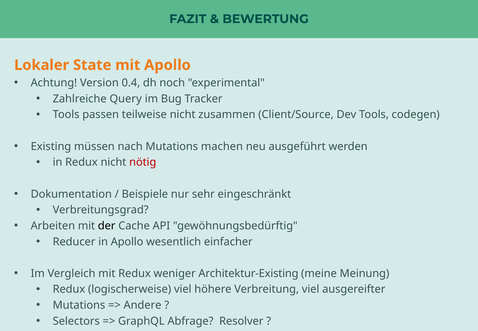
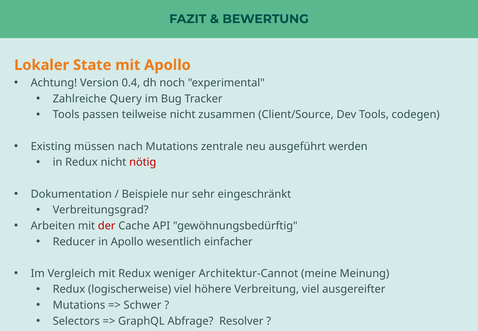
machen: machen -> zentrale
der colour: black -> red
Architektur-Existing: Architektur-Existing -> Architektur-Cannot
Andere: Andere -> Schwer
